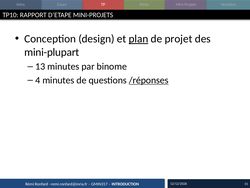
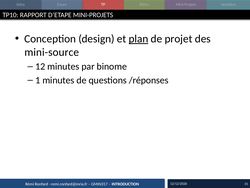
mini-plupart: mini-plupart -> mini-source
13: 13 -> 12
4: 4 -> 1
/réponses underline: present -> none
